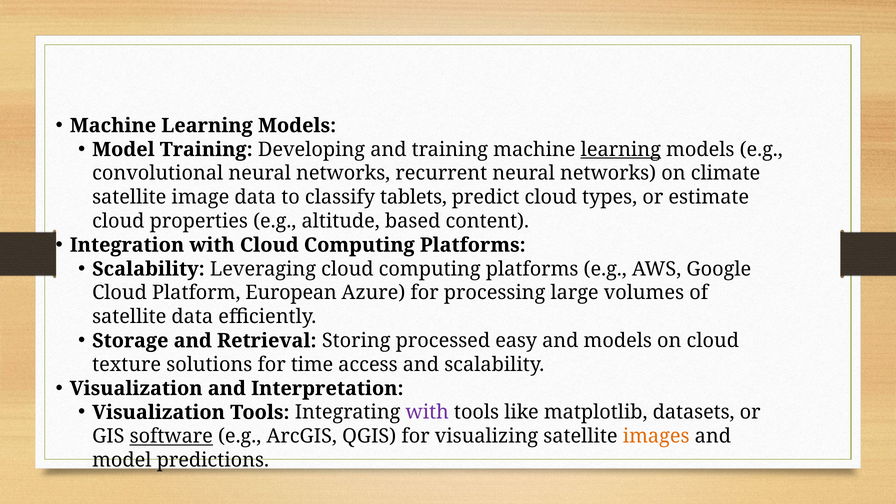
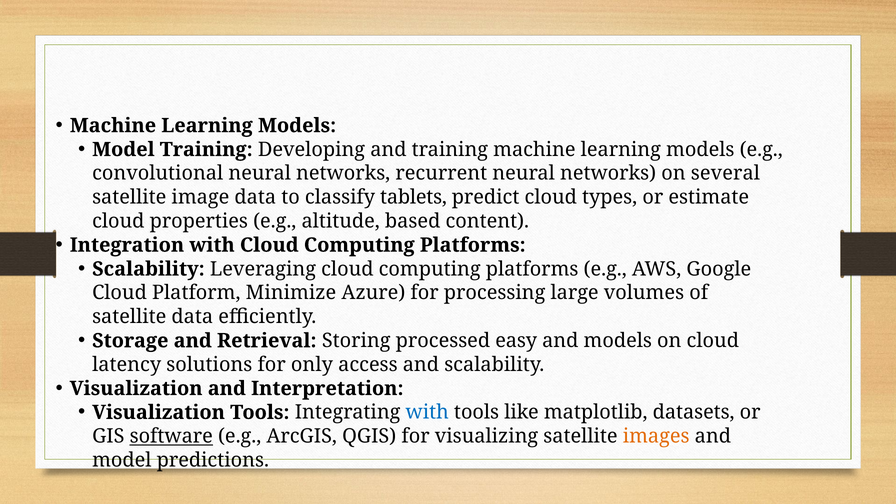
learning at (621, 150) underline: present -> none
climate: climate -> several
European: European -> Minimize
texture: texture -> latency
time: time -> only
with at (427, 412) colour: purple -> blue
